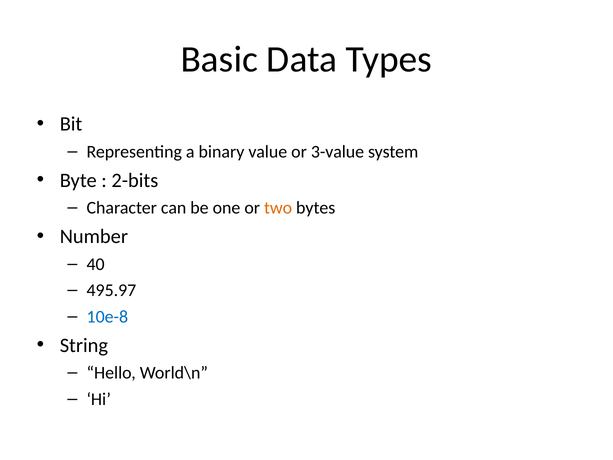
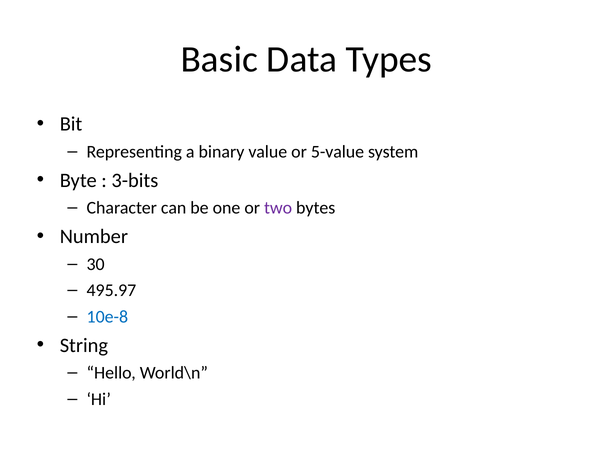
3-value: 3-value -> 5-value
2-bits: 2-bits -> 3-bits
two colour: orange -> purple
40: 40 -> 30
